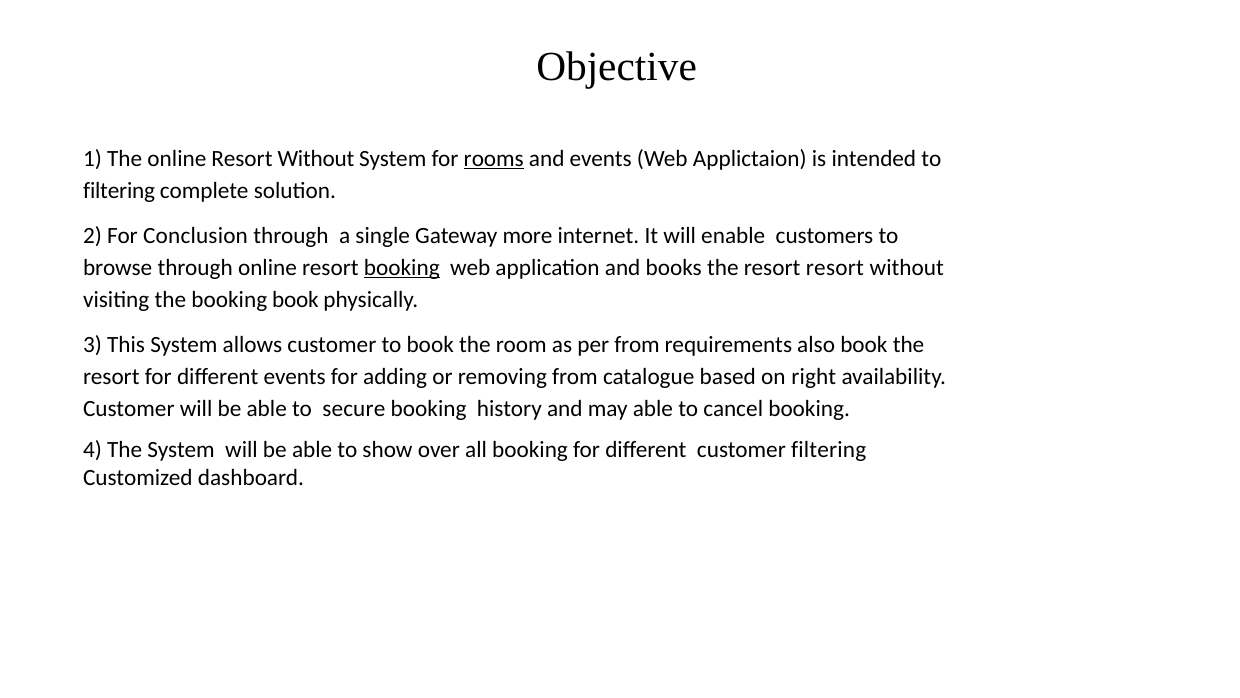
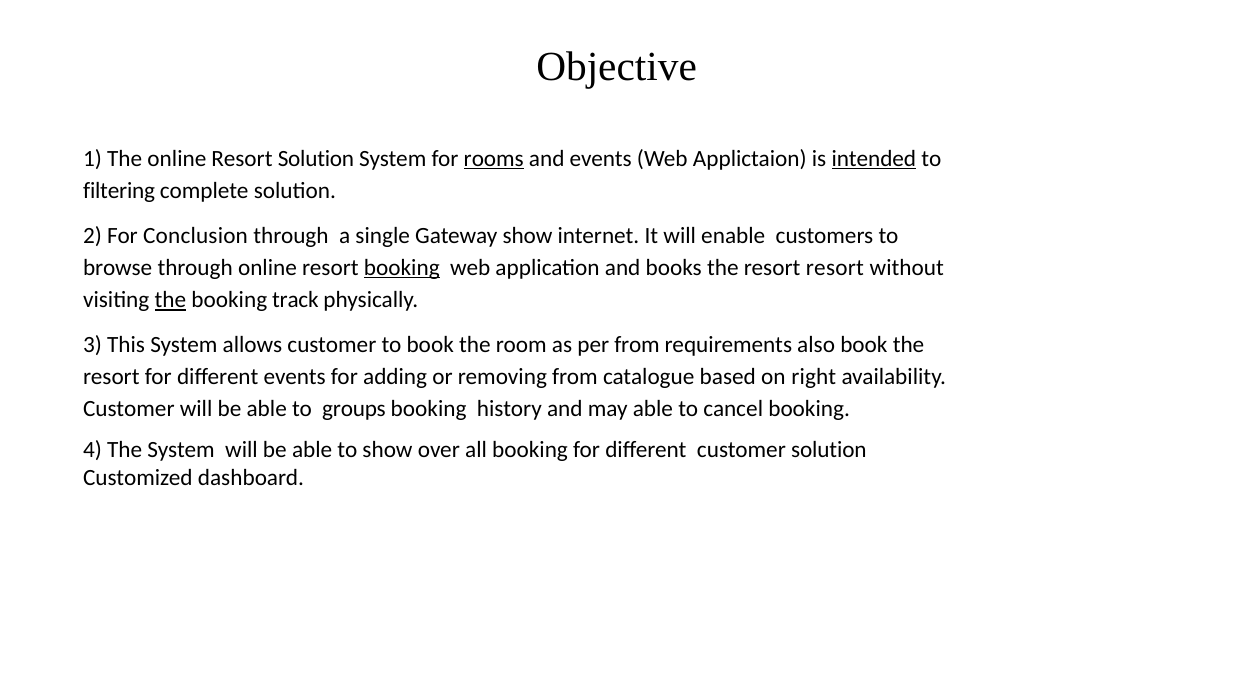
online Resort Without: Without -> Solution
intended underline: none -> present
Gateway more: more -> show
the at (170, 300) underline: none -> present
booking book: book -> track
secure: secure -> groups
customer filtering: filtering -> solution
